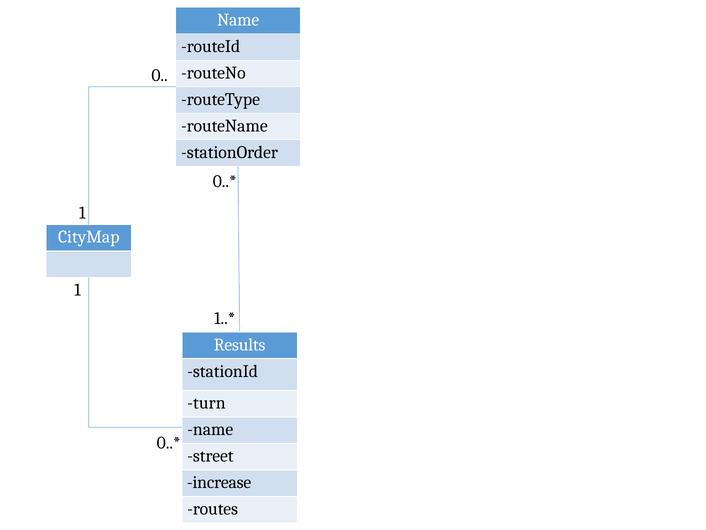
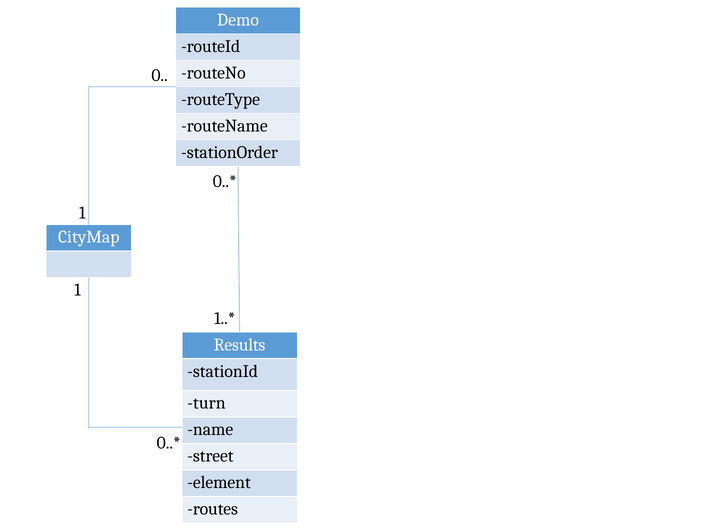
Name at (238, 20): Name -> Demo
increase: increase -> element
